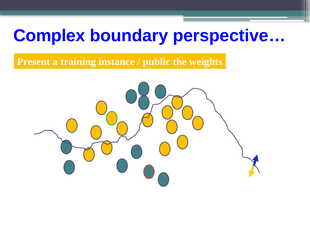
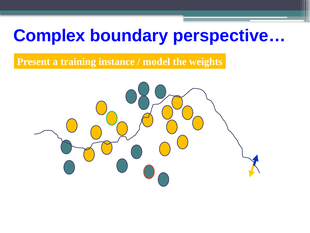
public: public -> model
